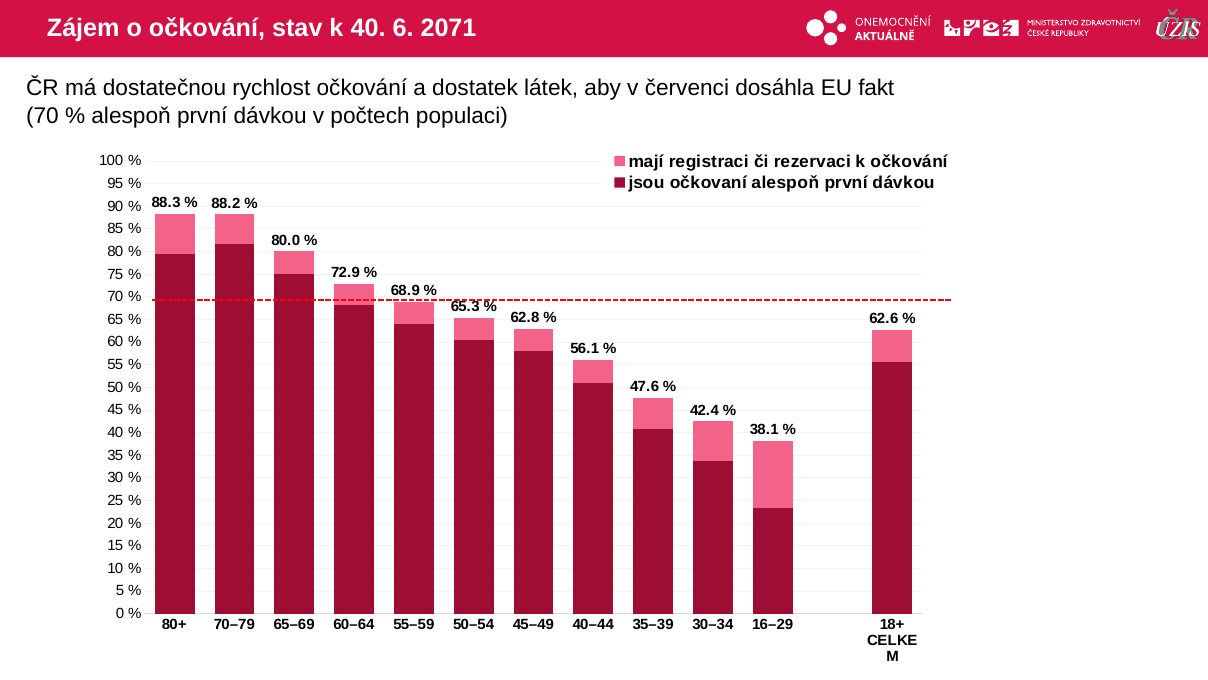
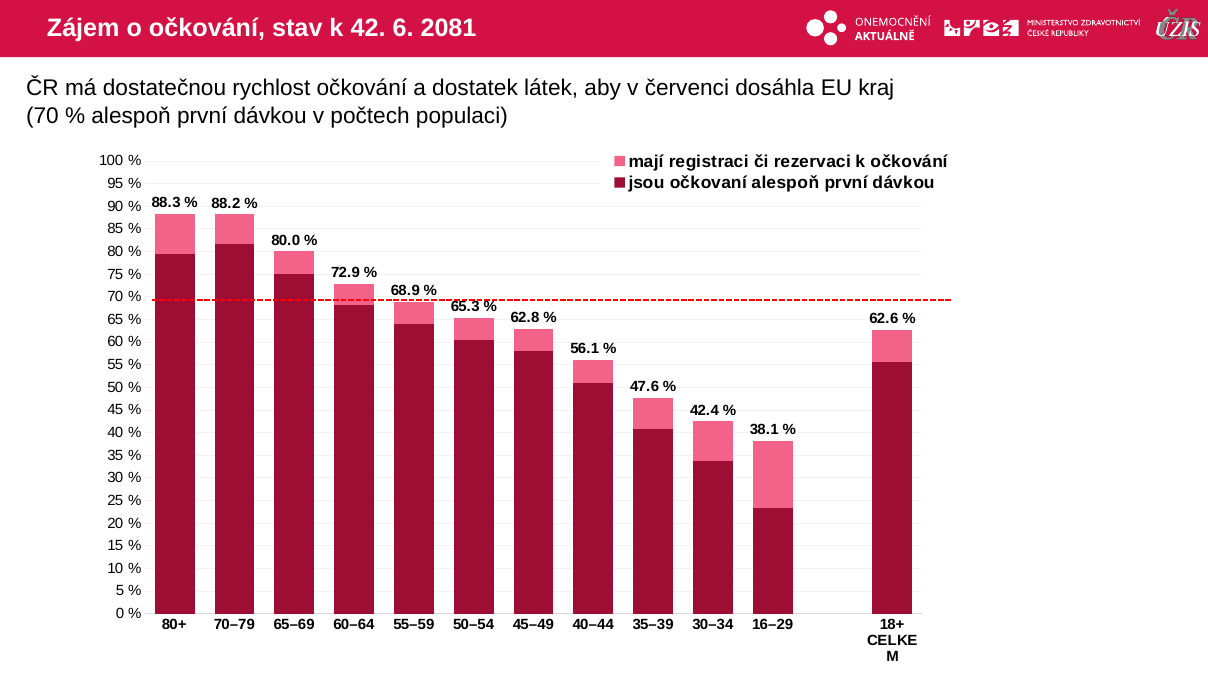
k 40: 40 -> 42
2071: 2071 -> 2081
fakt: fakt -> kraj
